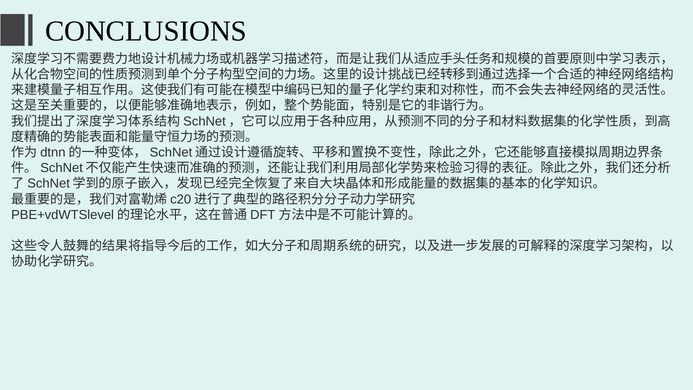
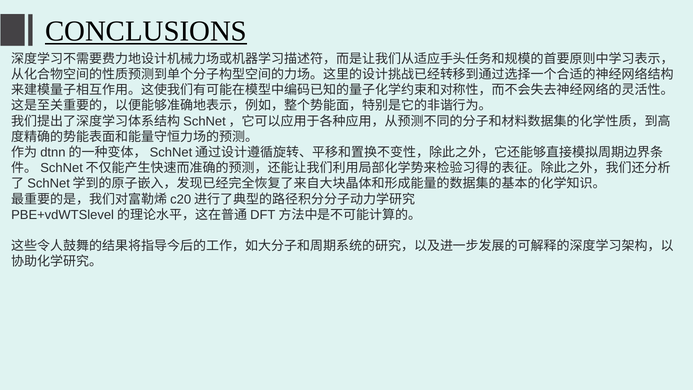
CONCLUSIONS underline: none -> present
